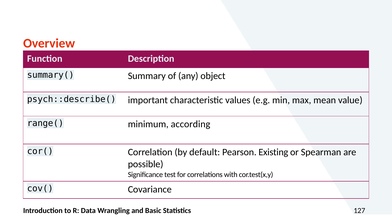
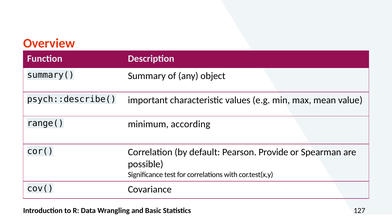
Existing: Existing -> Provide
